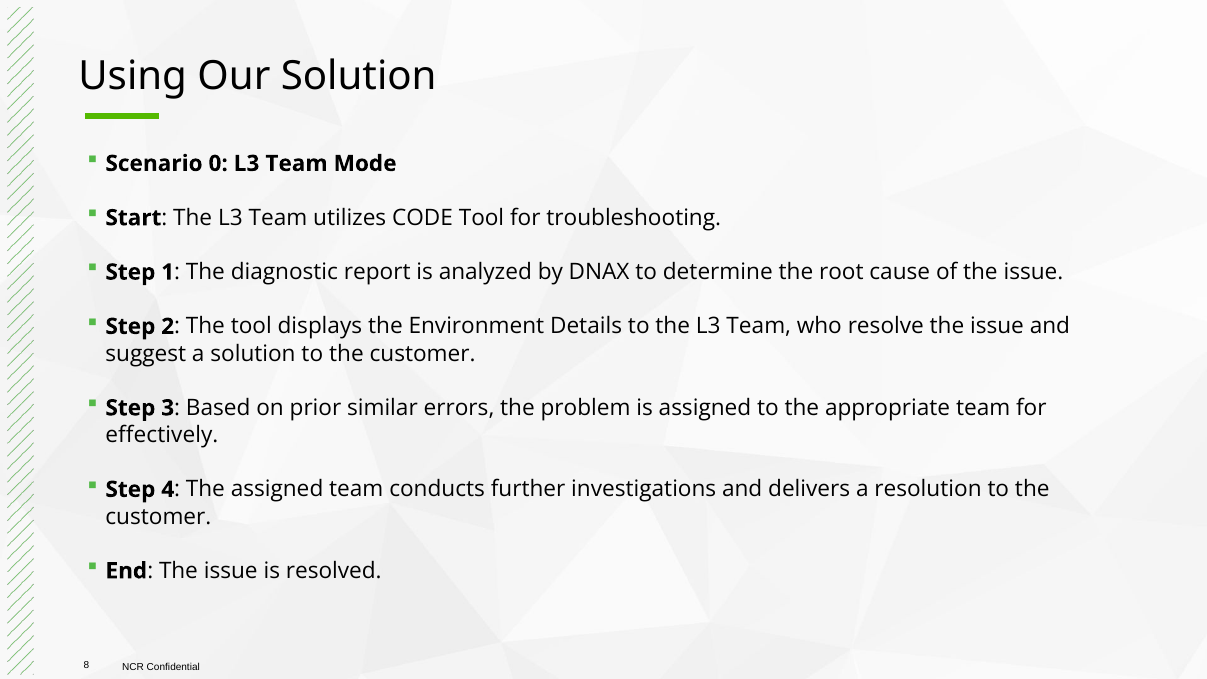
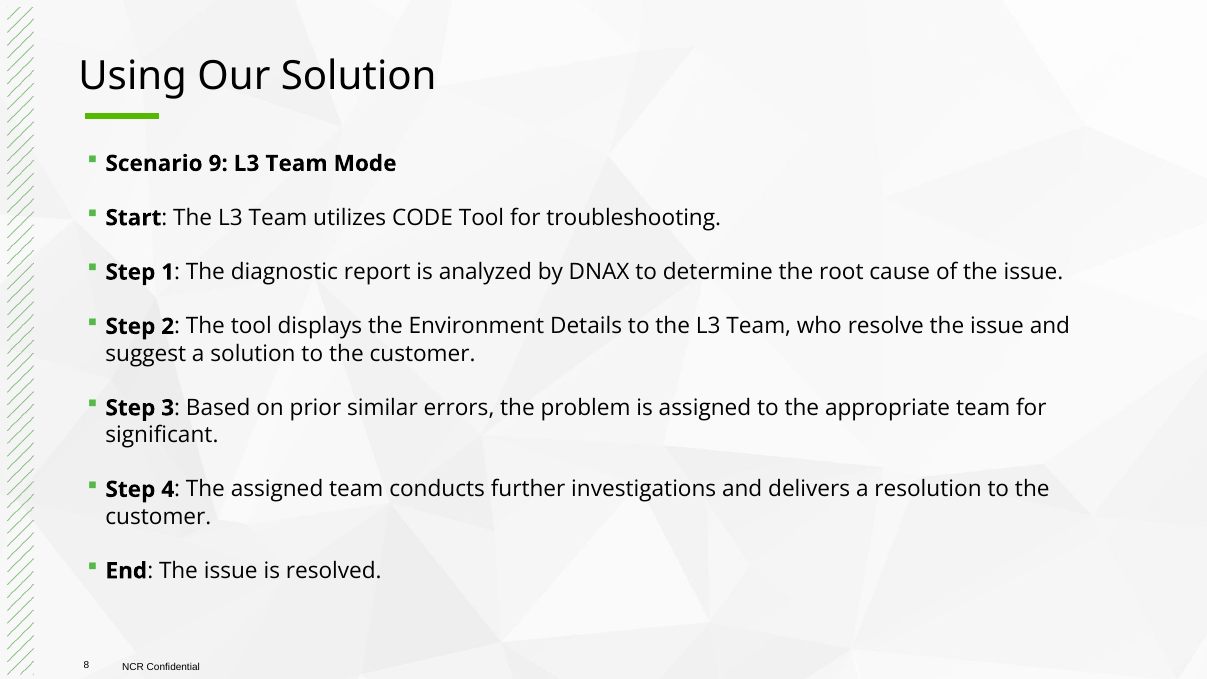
0: 0 -> 9
effectively: effectively -> significant
